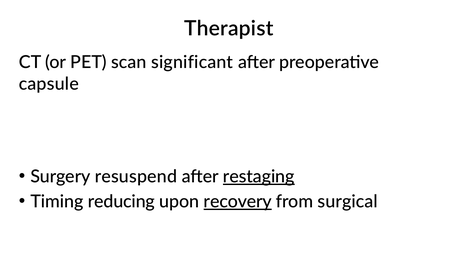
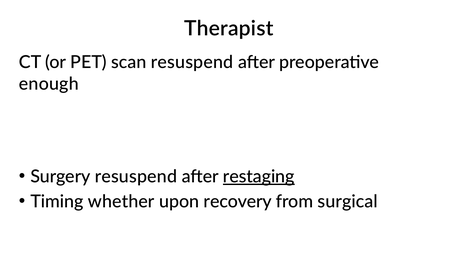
scan significant: significant -> resuspend
capsule: capsule -> enough
reducing: reducing -> whether
recovery underline: present -> none
